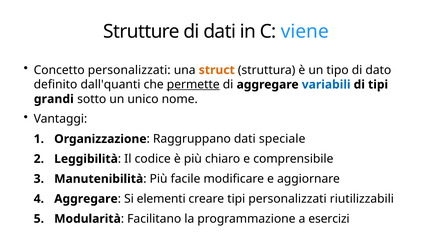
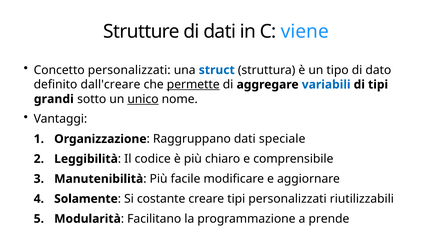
struct colour: orange -> blue
dall'quanti: dall'quanti -> dall'creare
unico underline: none -> present
Aggregare at (86, 199): Aggregare -> Solamente
elementi: elementi -> costante
esercizi: esercizi -> prende
